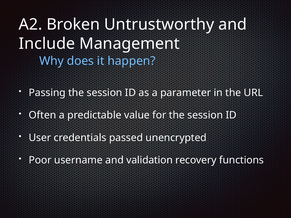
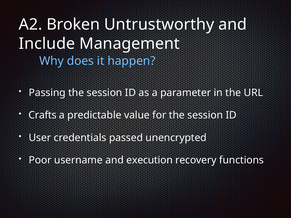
Often: Often -> Crafts
validation: validation -> execution
